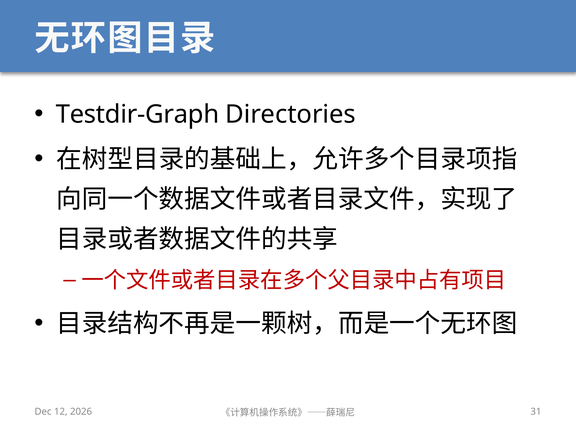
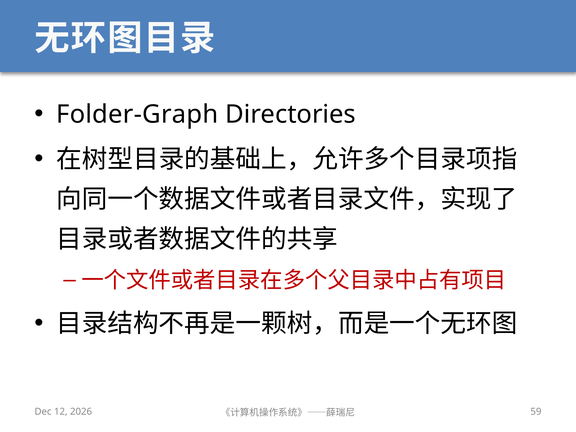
Testdir-Graph: Testdir-Graph -> Folder-Graph
31: 31 -> 59
